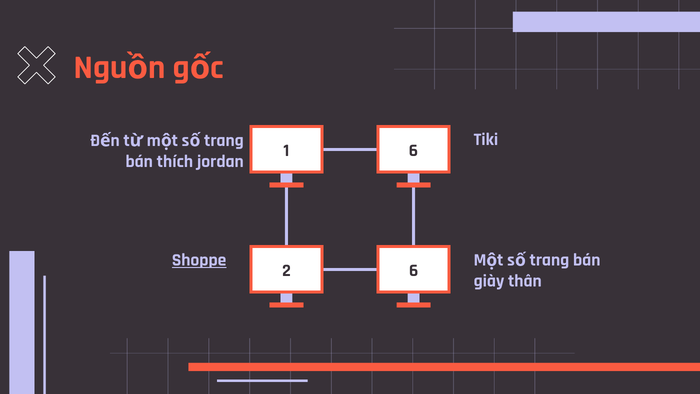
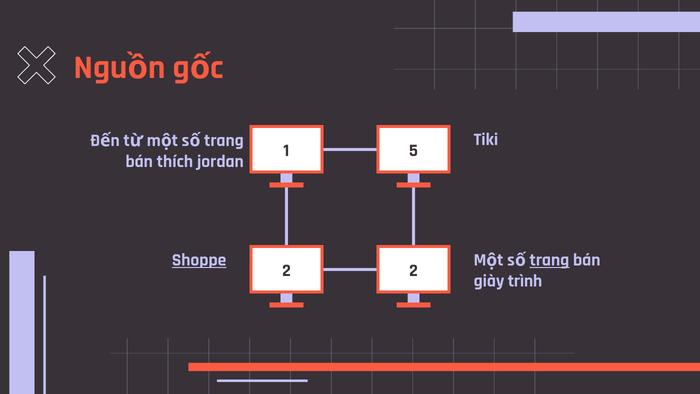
1 6: 6 -> 5
trang at (550, 260) underline: none -> present
2 6: 6 -> 2
thân: thân -> trình
